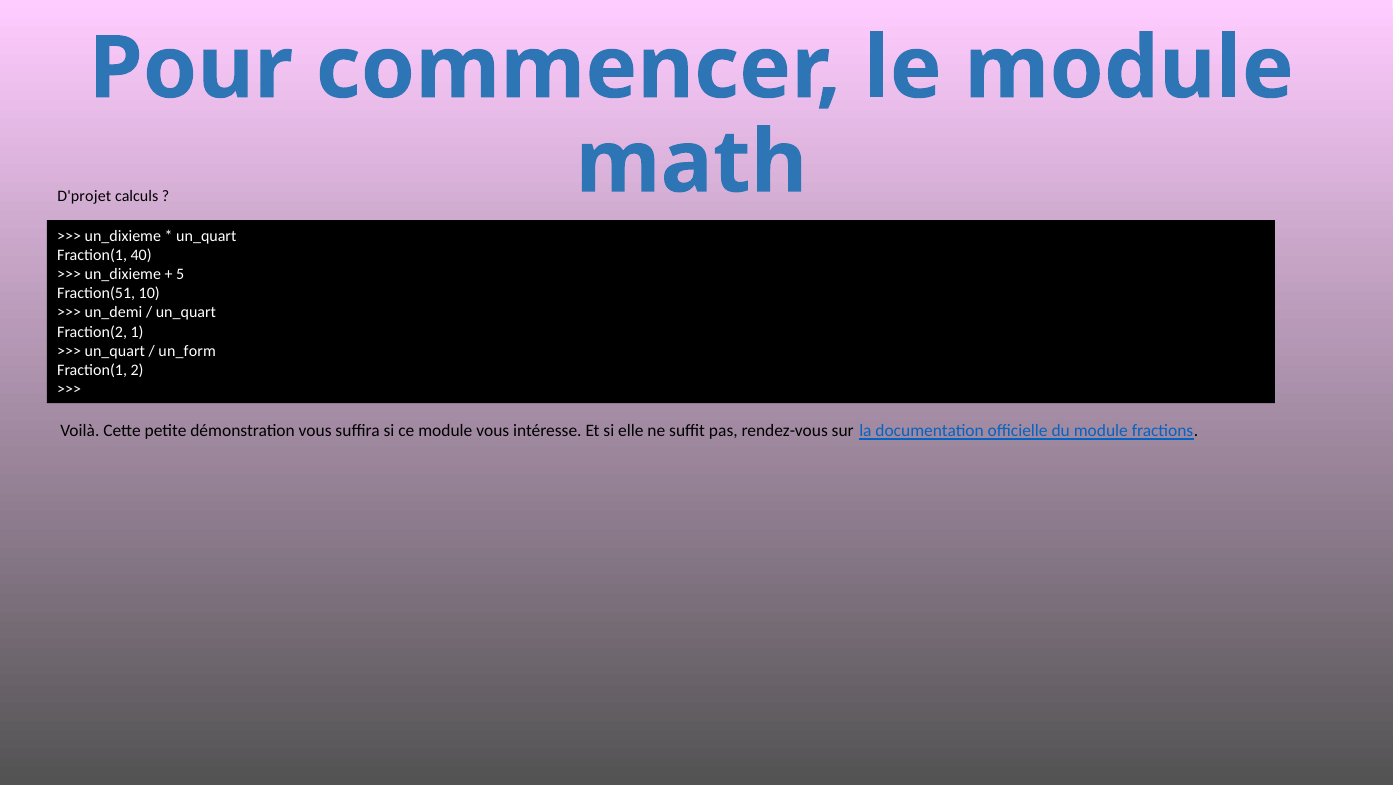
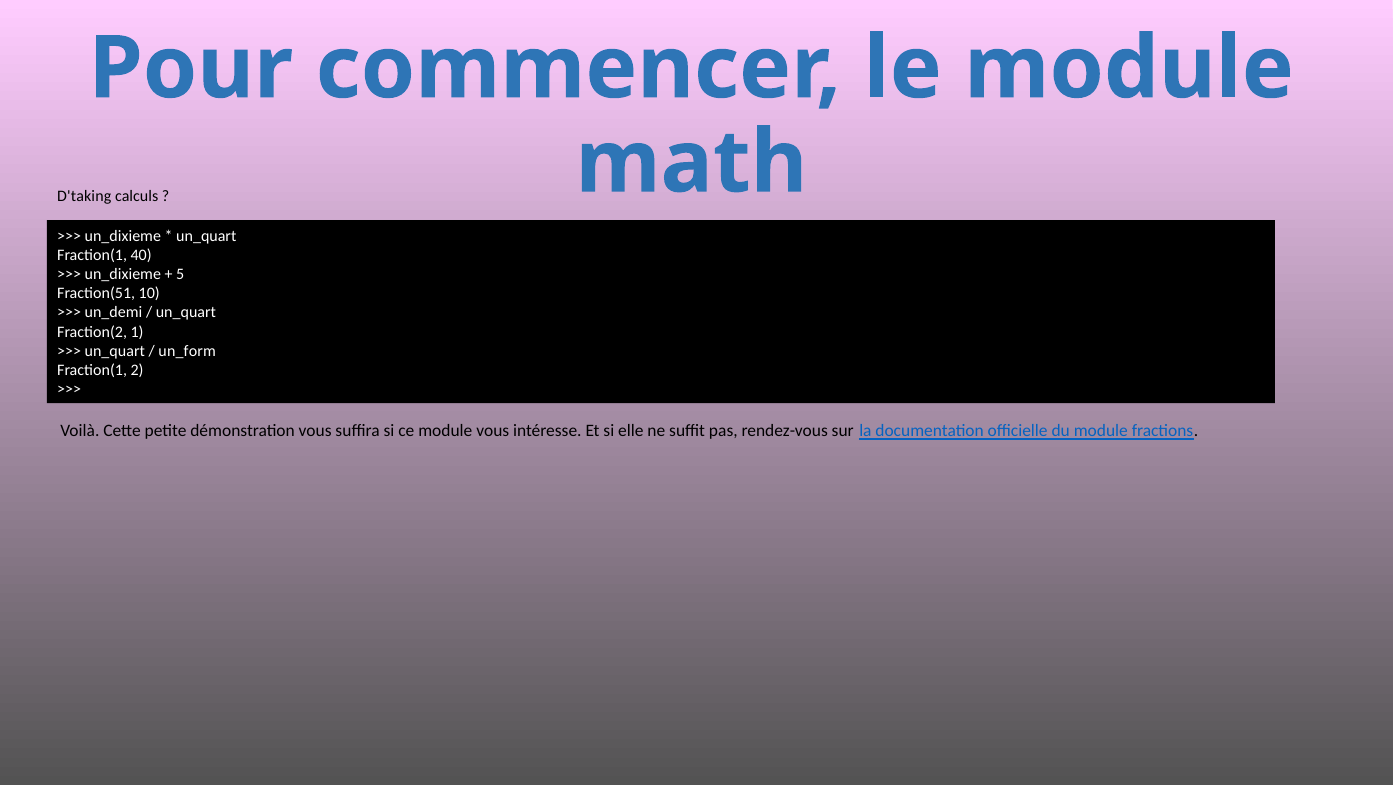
D'projet: D'projet -> D'taking
